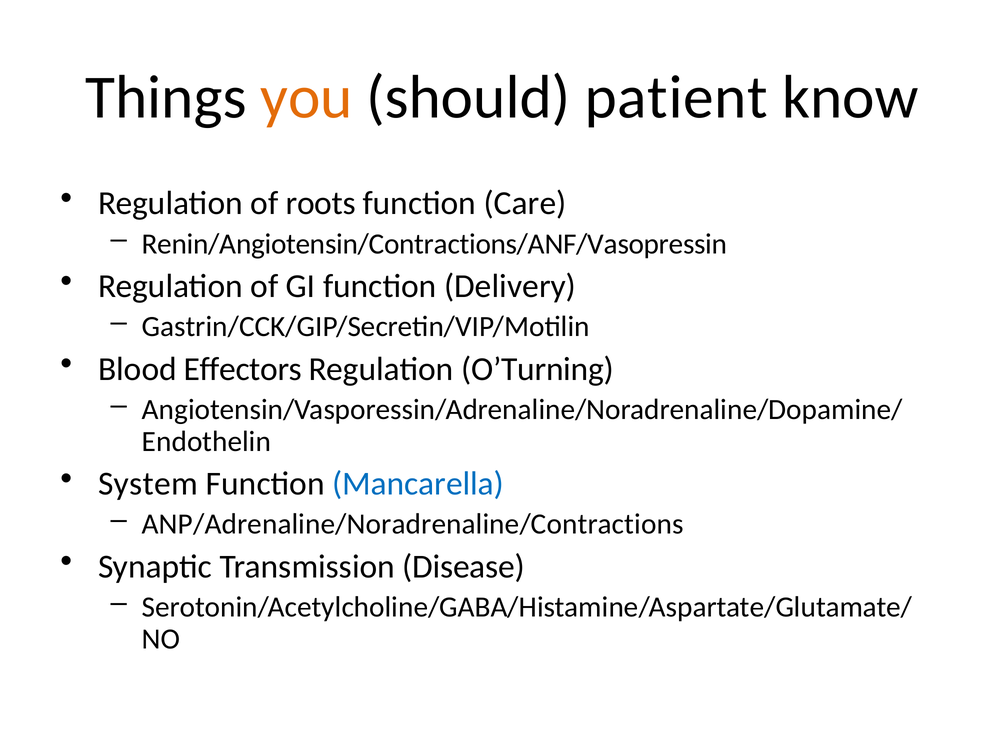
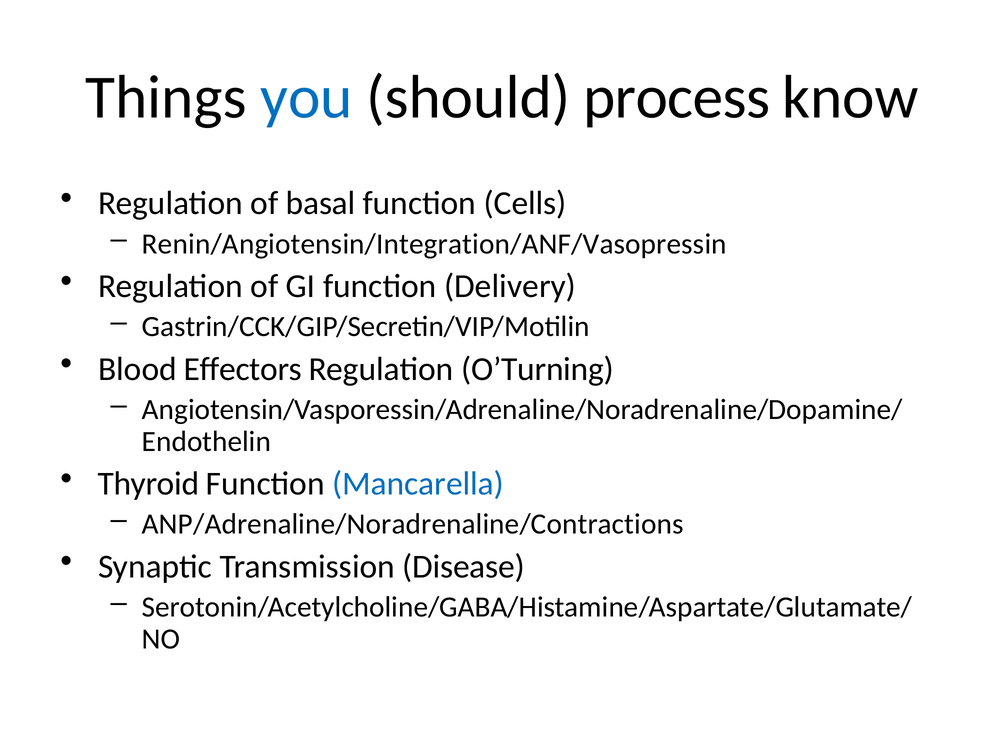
you colour: orange -> blue
patient: patient -> process
roots: roots -> basal
Care: Care -> Cells
Renin/Angiotensin/Contractions/ANF/Vasopressin: Renin/Angiotensin/Contractions/ANF/Vasopressin -> Renin/Angiotensin/Integration/ANF/Vasopressin
System: System -> Thyroid
